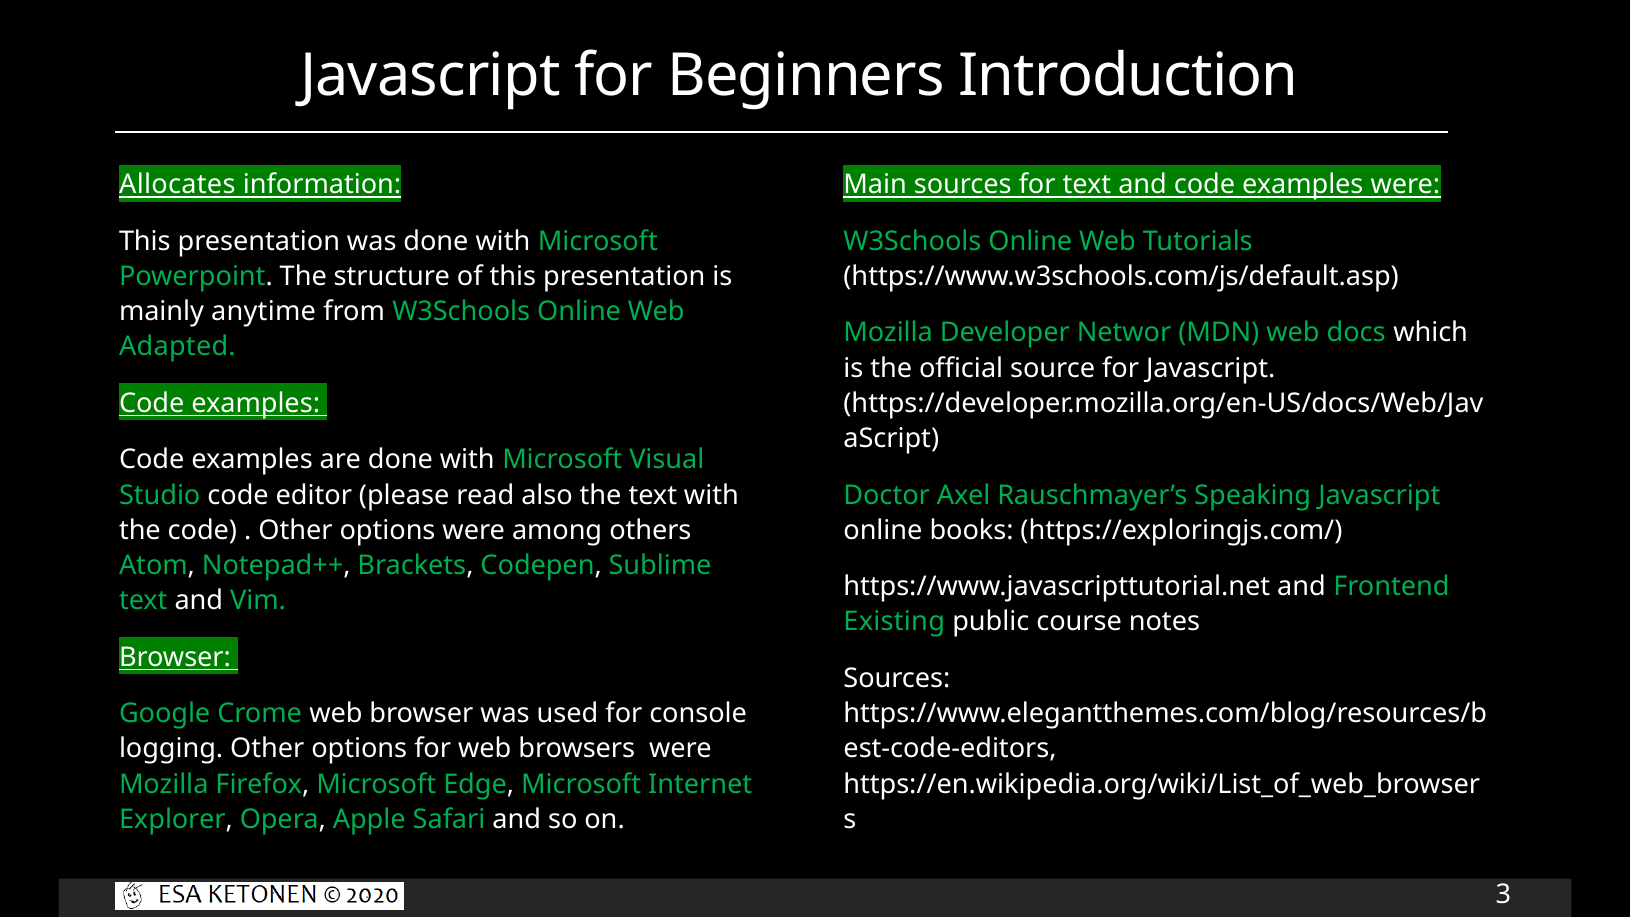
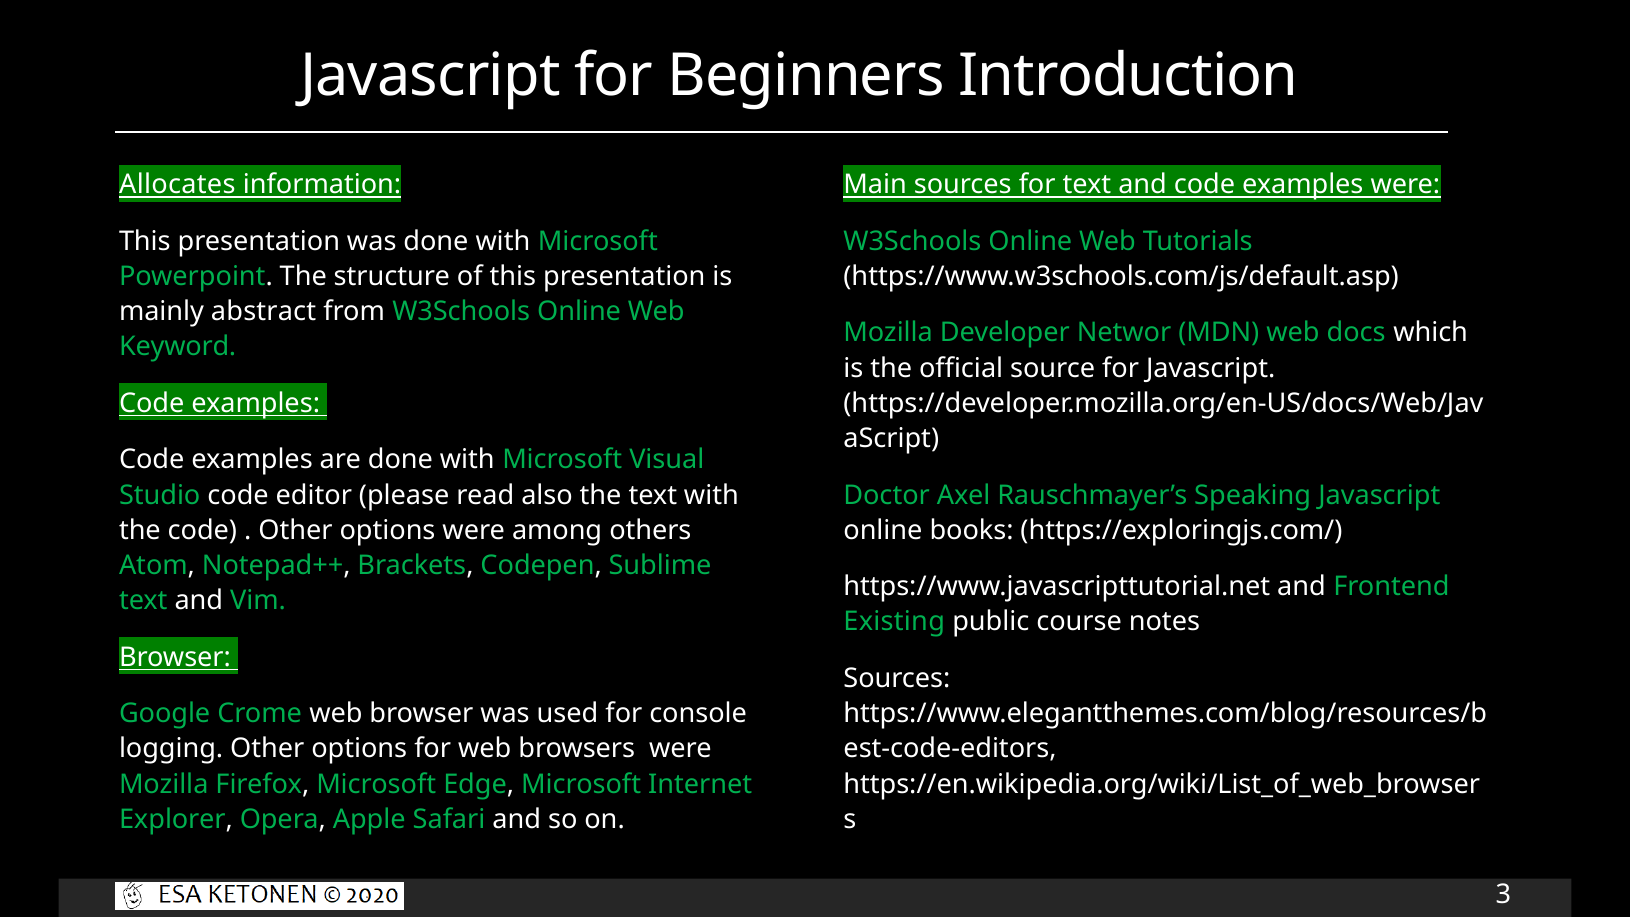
anytime: anytime -> abstract
Adapted: Adapted -> Keyword
